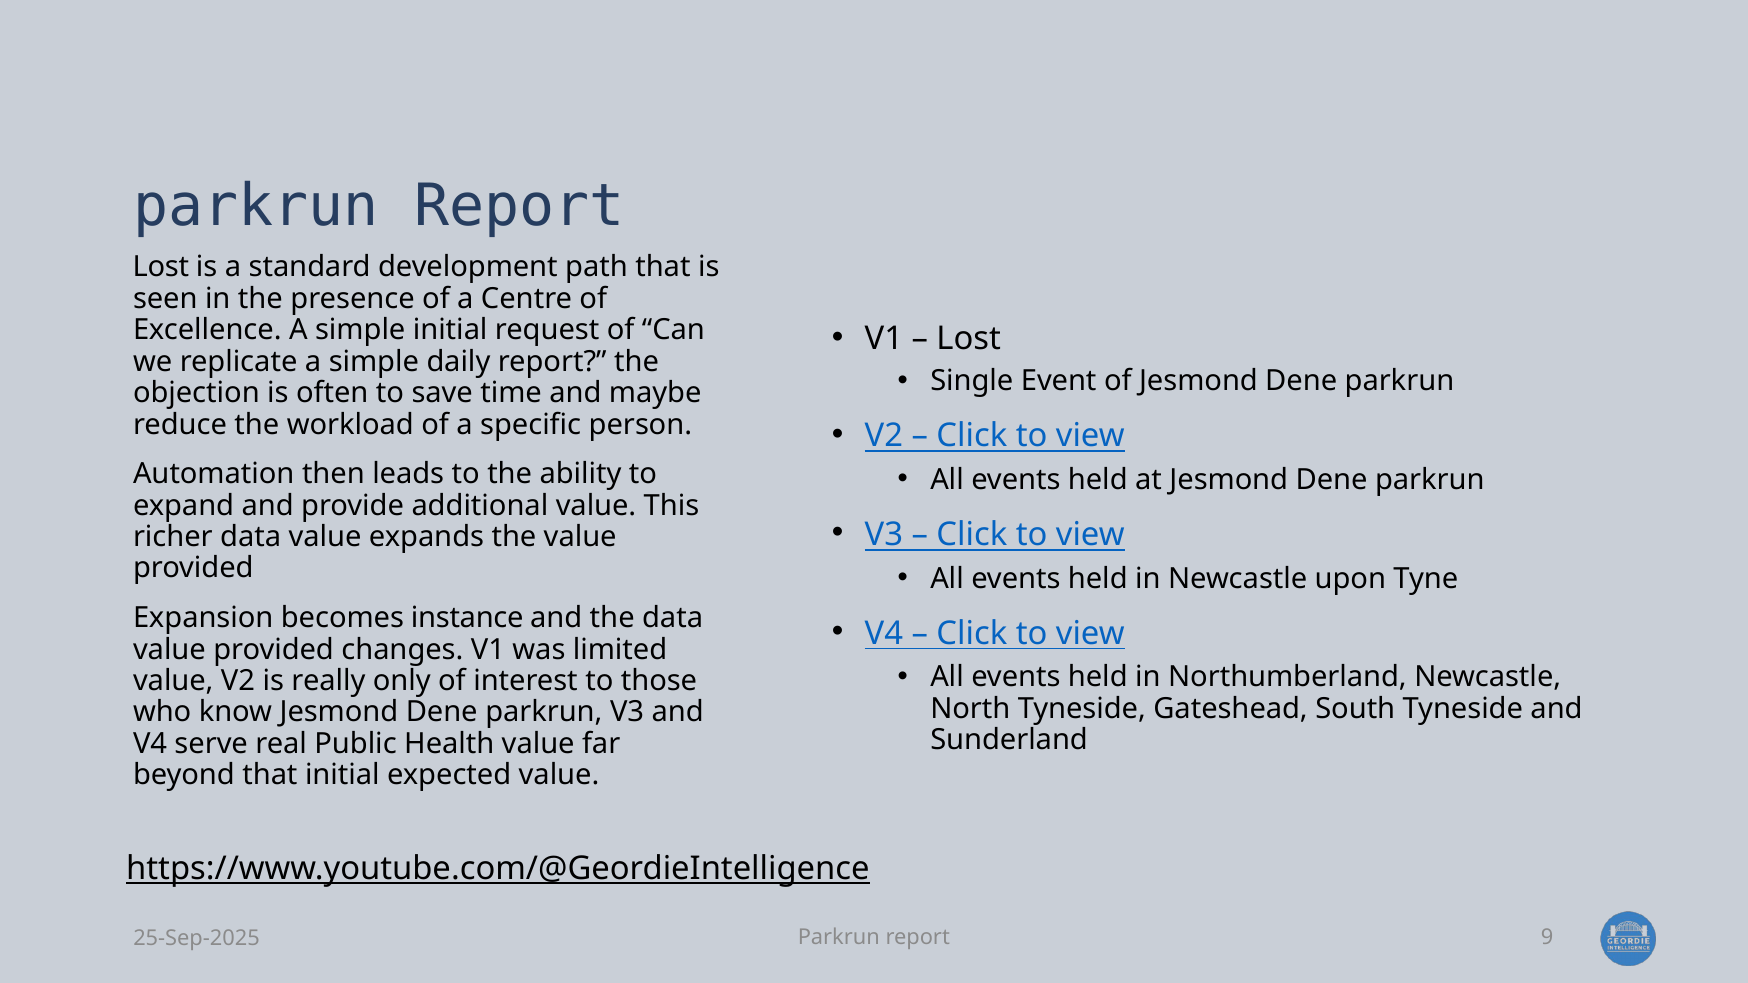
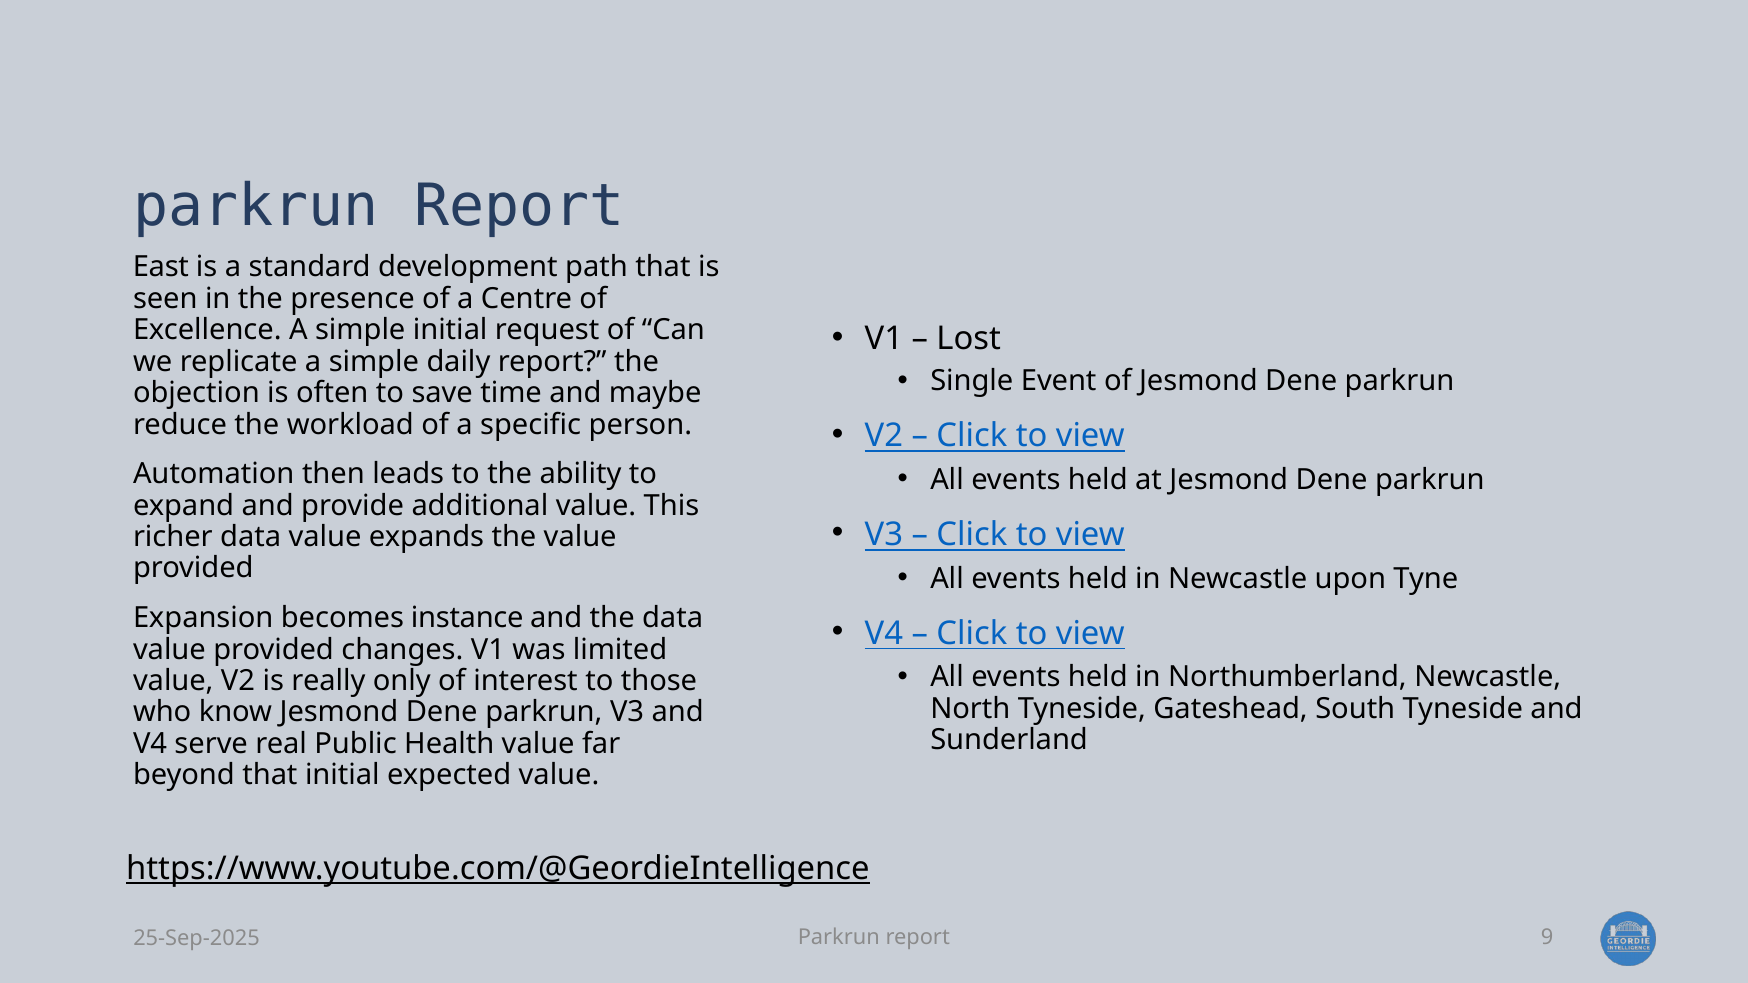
Lost at (161, 267): Lost -> East
